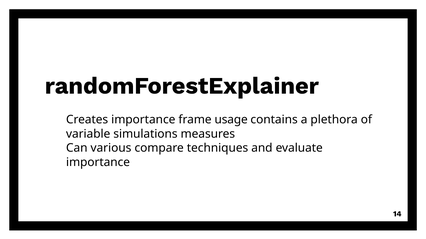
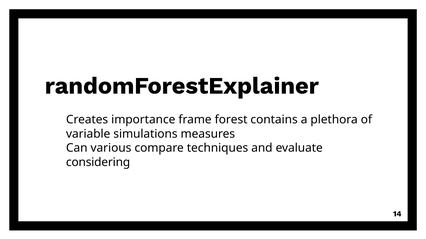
usage: usage -> forest
importance at (98, 163): importance -> considering
